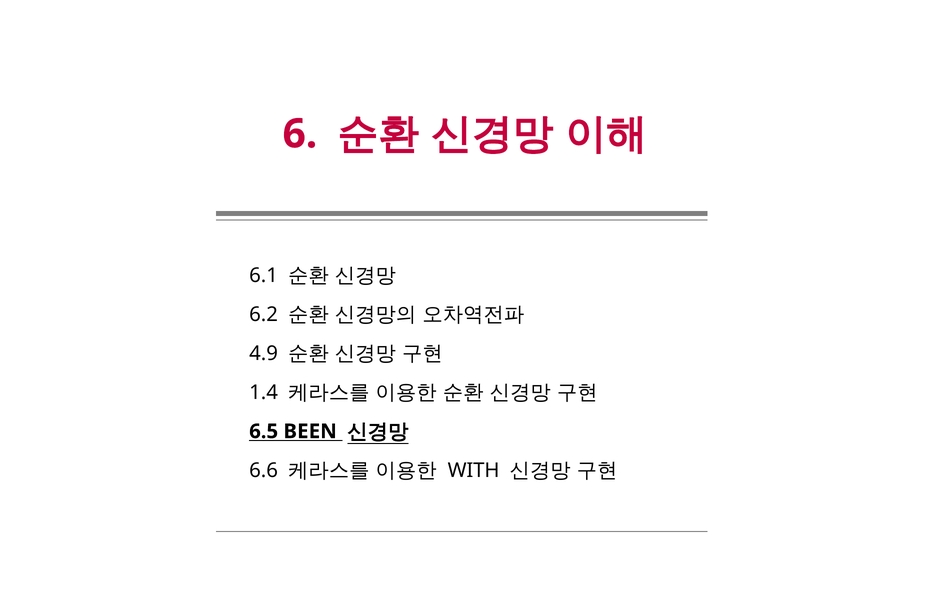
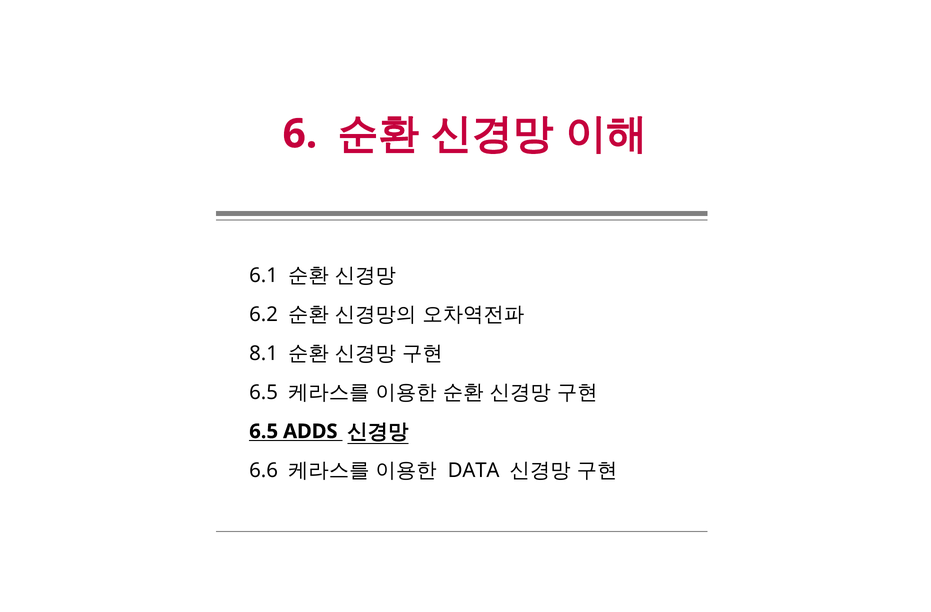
4.9: 4.9 -> 8.1
1.4 at (264, 392): 1.4 -> 6.5
BEEN: BEEN -> ADDS
WITH: WITH -> DATA
